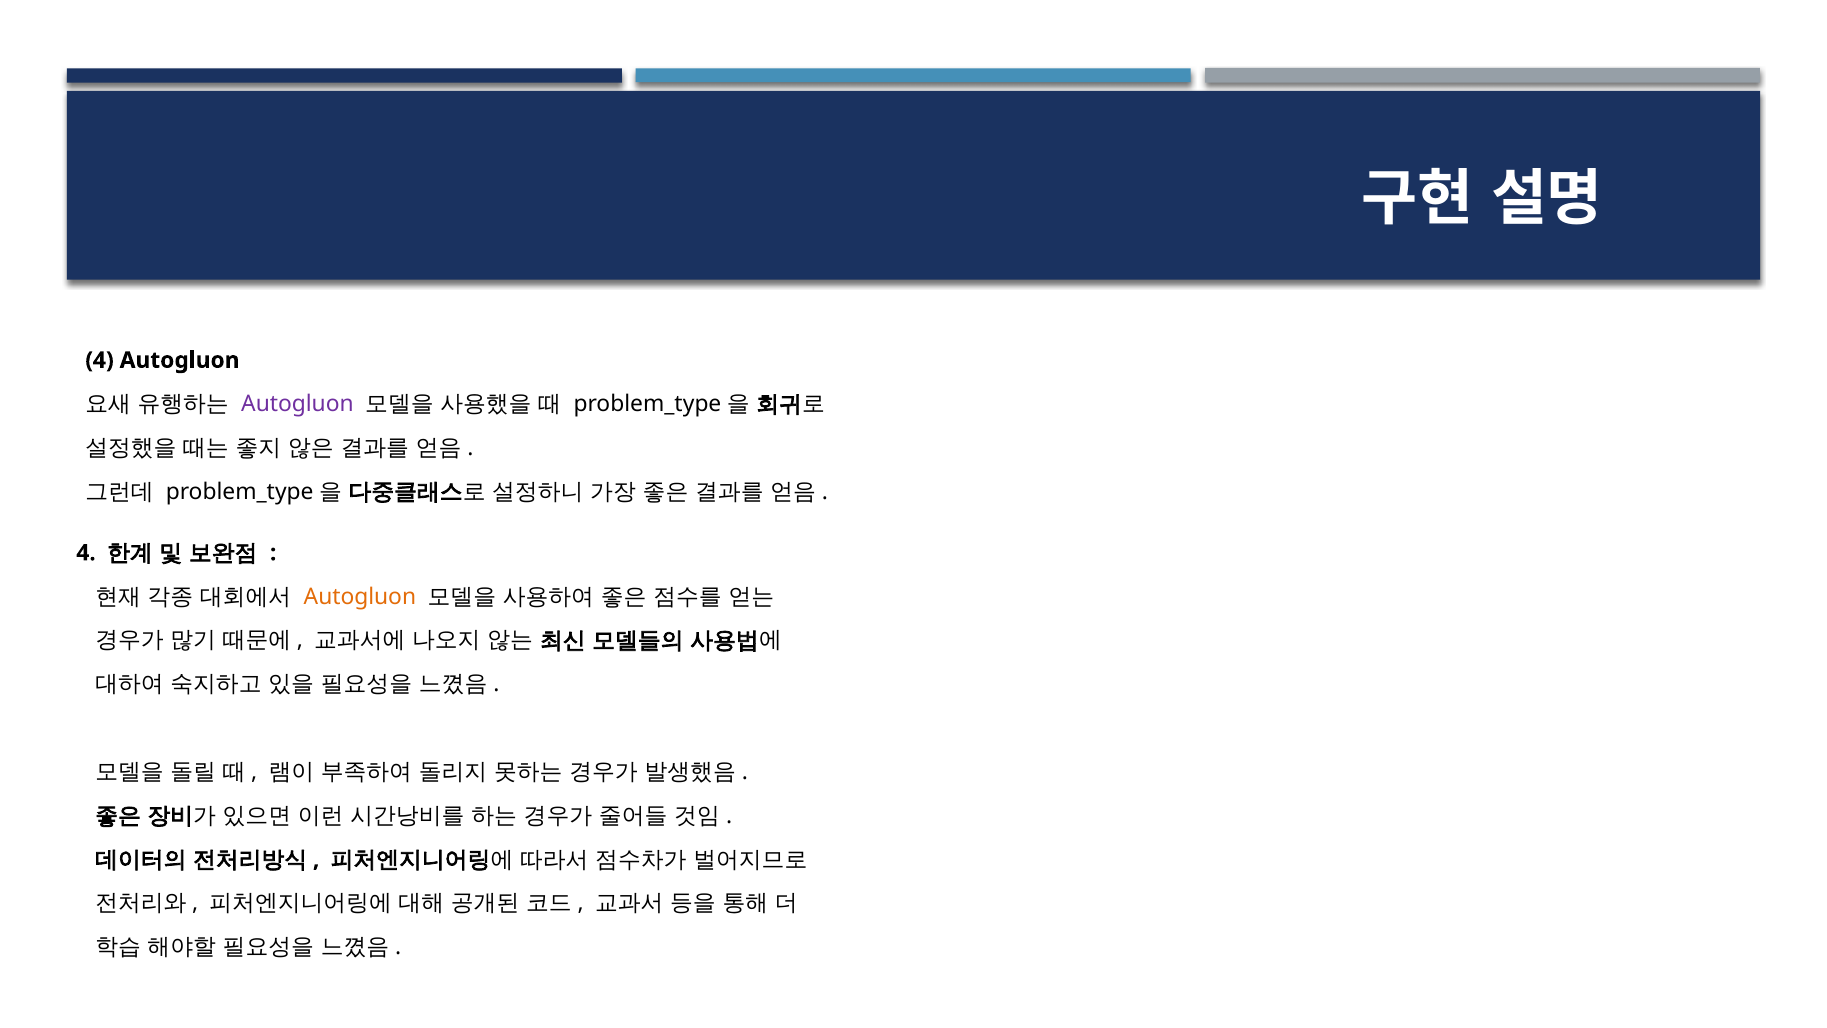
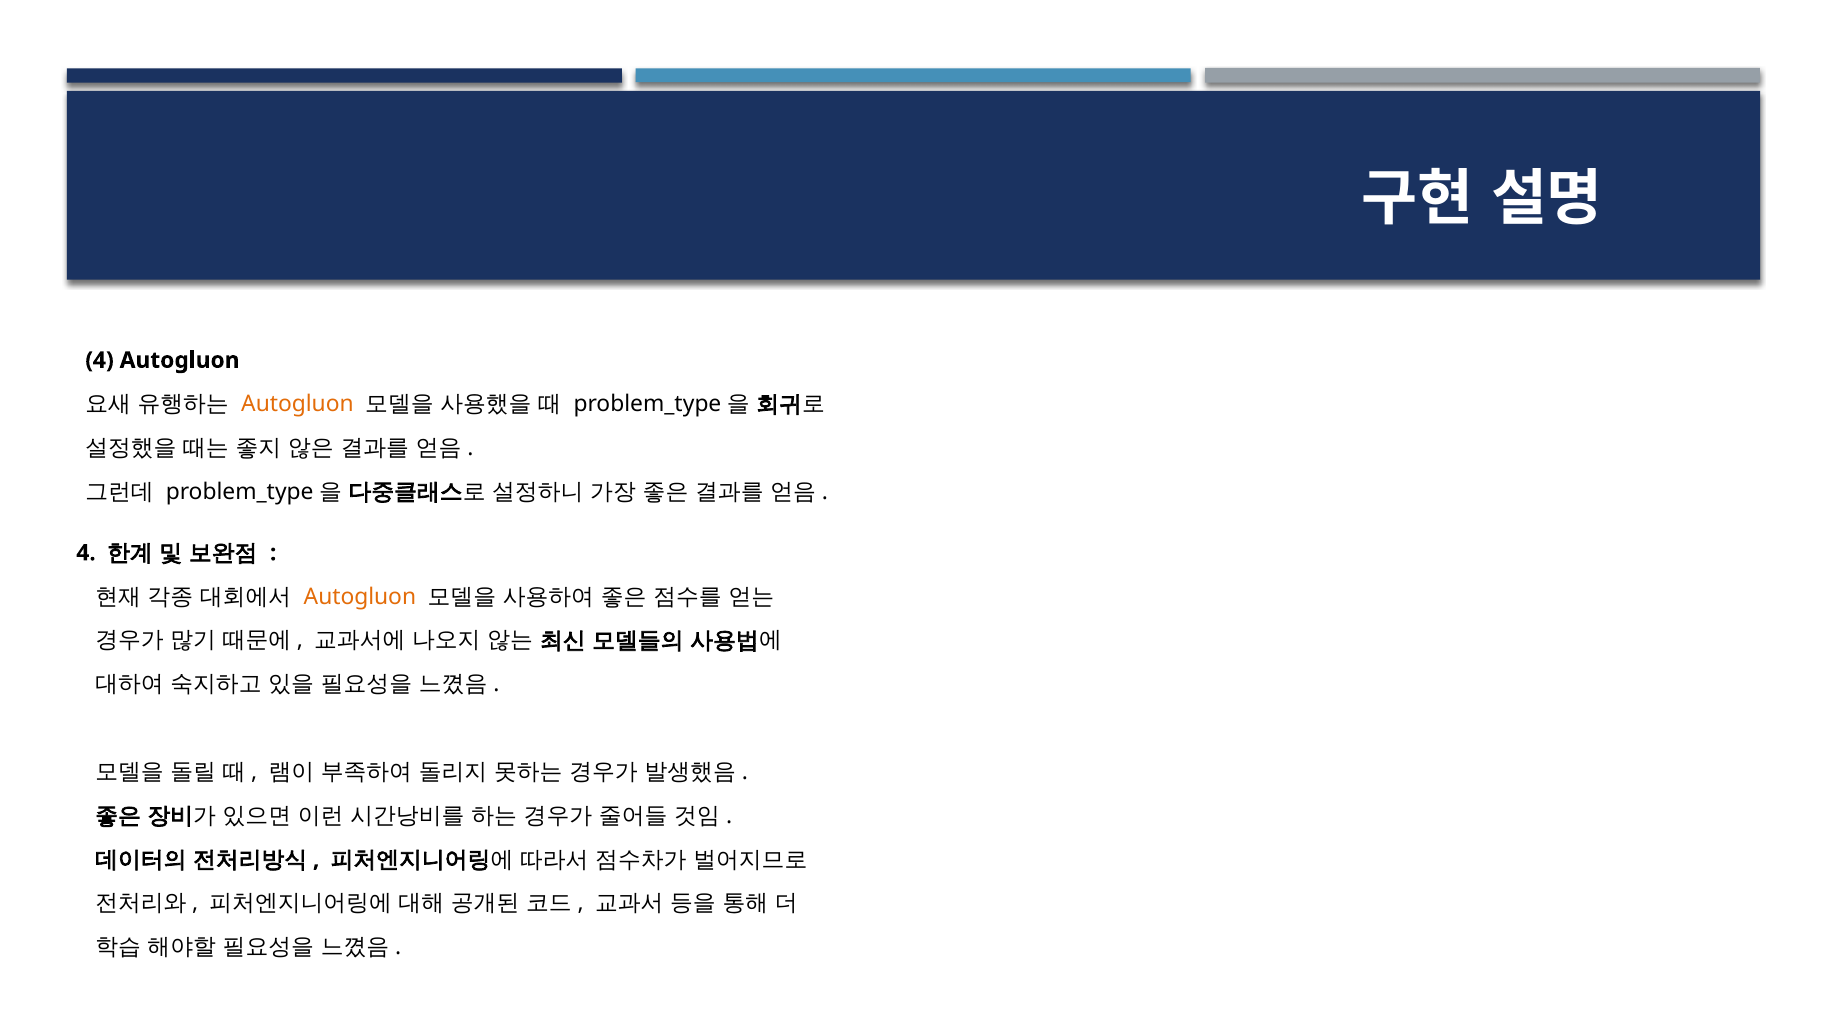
Autogluon at (297, 404) colour: purple -> orange
